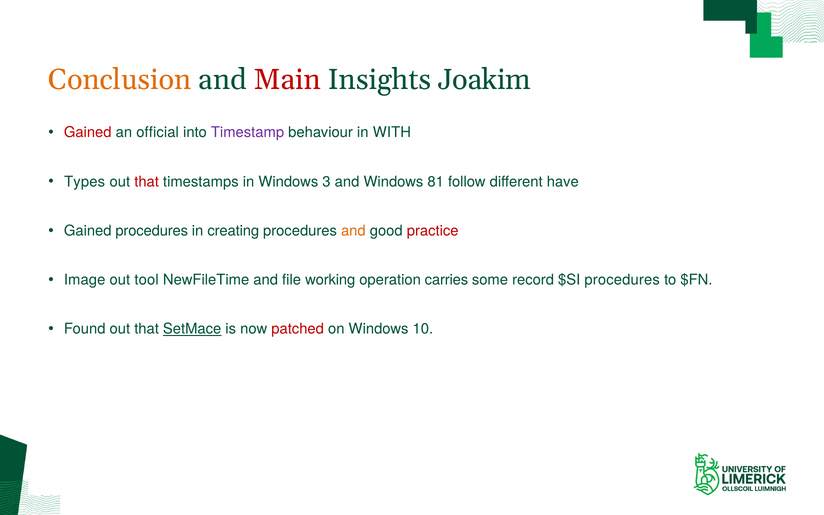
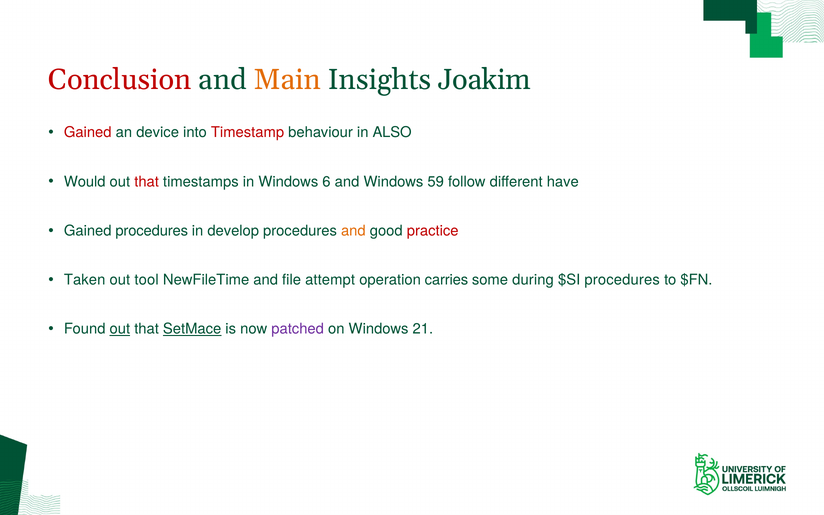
Conclusion colour: orange -> red
Main colour: red -> orange
official: official -> device
Timestamp colour: purple -> red
WITH: WITH -> ALSO
Types: Types -> Would
3: 3 -> 6
81: 81 -> 59
creating: creating -> develop
Image: Image -> Taken
working: working -> attempt
record: record -> during
out at (120, 329) underline: none -> present
patched colour: red -> purple
10: 10 -> 21
